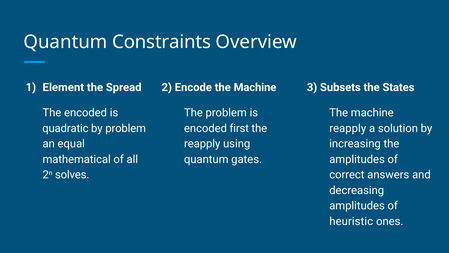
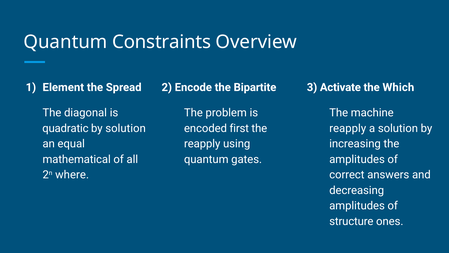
Encode the Machine: Machine -> Bipartite
Subsets: Subsets -> Activate
States: States -> Which
The encoded: encoded -> diagonal
by problem: problem -> solution
solves: solves -> where
heuristic: heuristic -> structure
